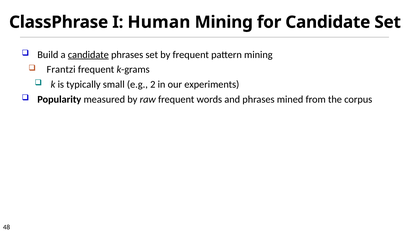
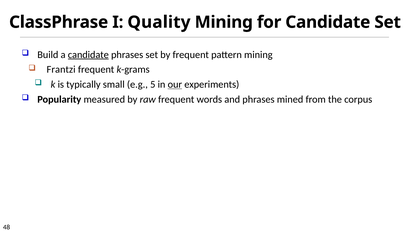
Human: Human -> Quality
2: 2 -> 5
our underline: none -> present
